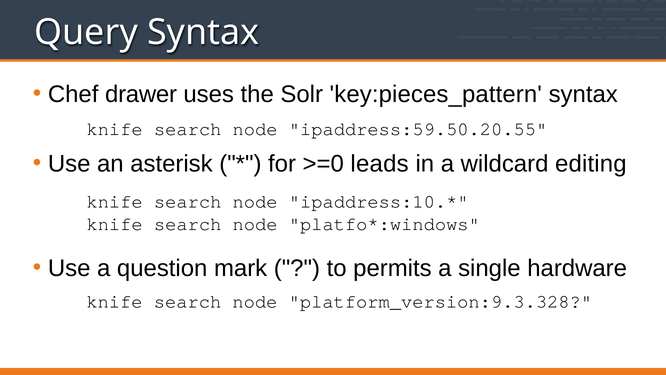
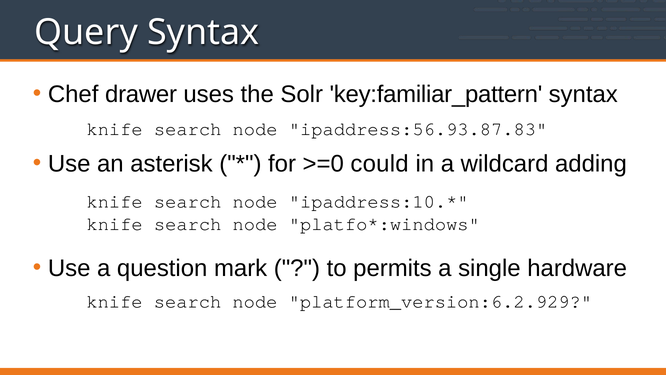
key:pieces_pattern: key:pieces_pattern -> key:familiar_pattern
ipaddress:59.50.20.55: ipaddress:59.50.20.55 -> ipaddress:56.93.87.83
leads: leads -> could
editing: editing -> adding
platform_version:9.3.328: platform_version:9.3.328 -> platform_version:6.2.929
